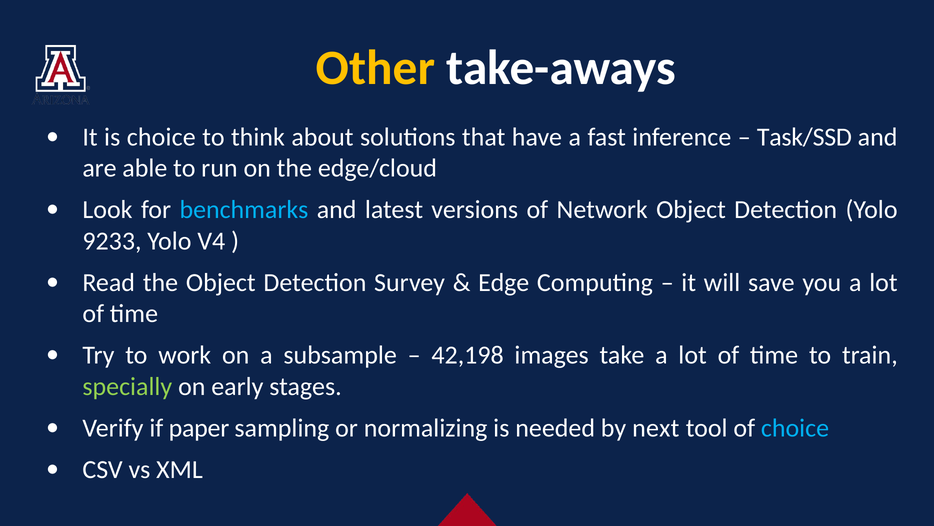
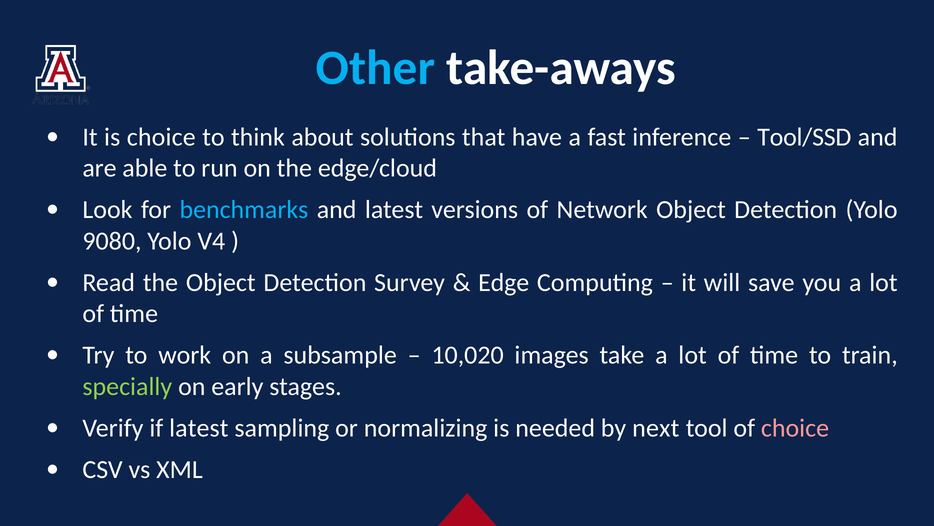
Other colour: yellow -> light blue
Task/SSD: Task/SSD -> Tool/SSD
9233: 9233 -> 9080
42,198: 42,198 -> 10,020
if paper: paper -> latest
choice at (795, 428) colour: light blue -> pink
